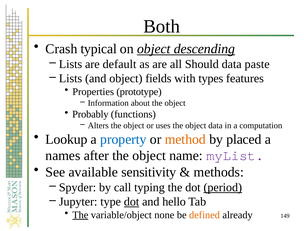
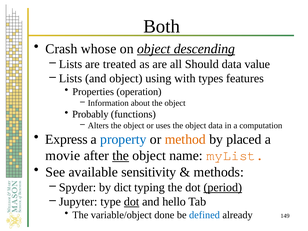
typical: typical -> whose
default: default -> treated
paste: paste -> value
fields: fields -> using
prototype: prototype -> operation
Lookup: Lookup -> Express
names: names -> movie
the at (121, 156) underline: none -> present
myList colour: purple -> orange
call: call -> dict
The at (80, 215) underline: present -> none
none: none -> done
defined colour: orange -> blue
